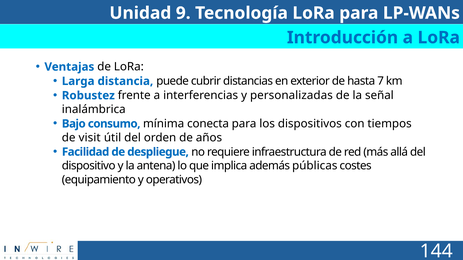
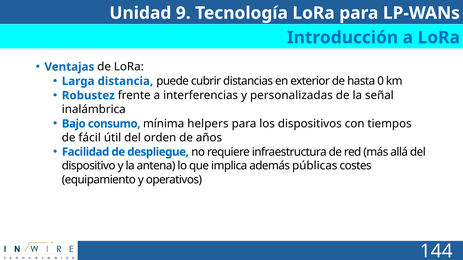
7: 7 -> 0
conecta: conecta -> helpers
visit: visit -> fácil
